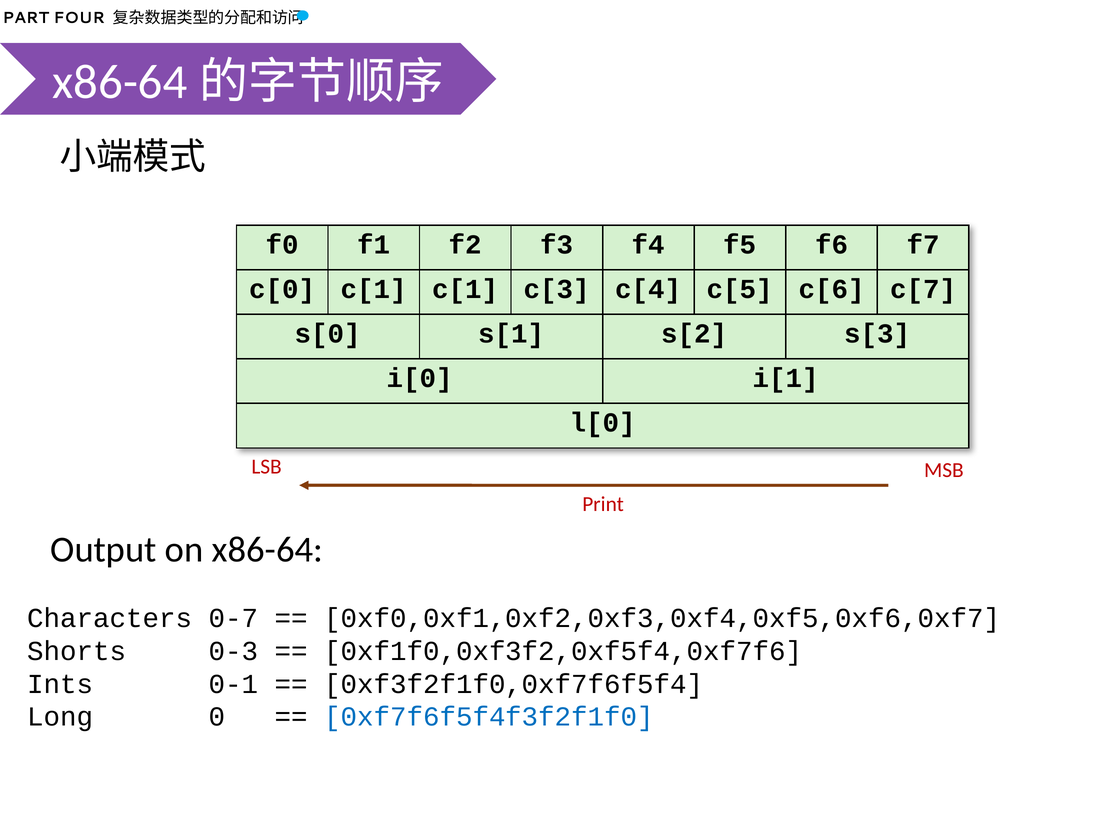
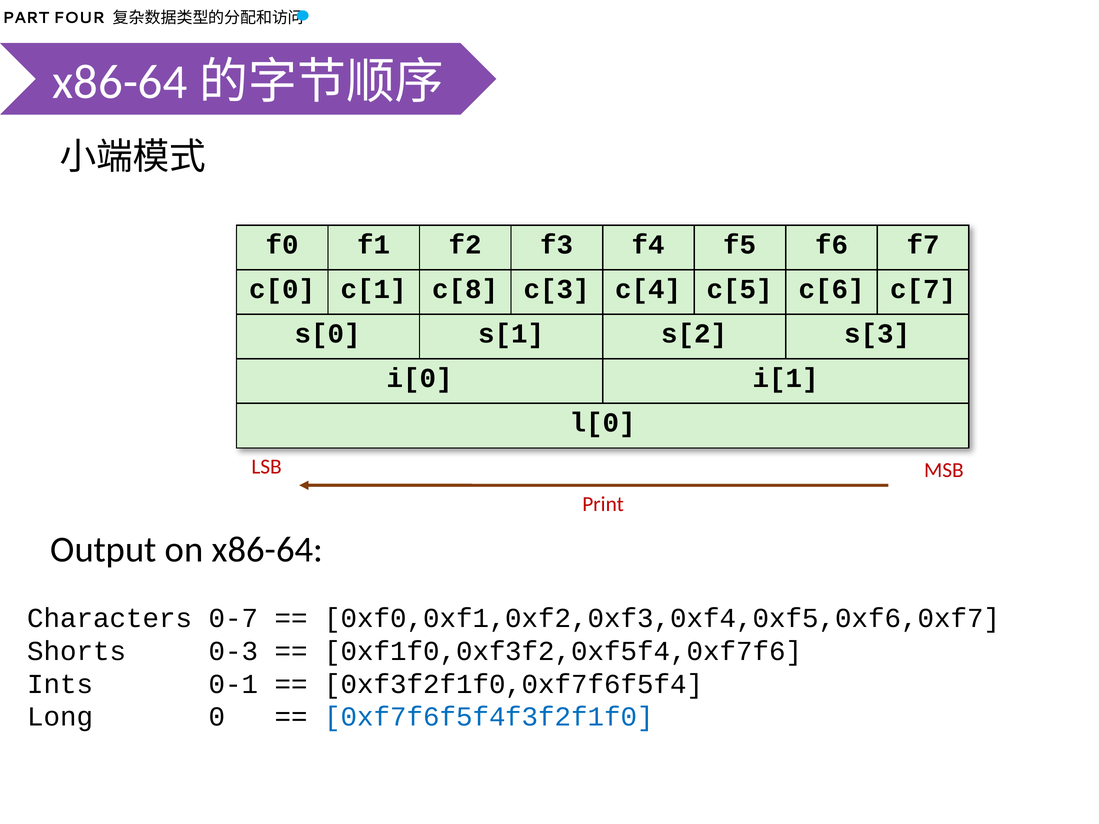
c[1 c[1: c[1 -> c[8
